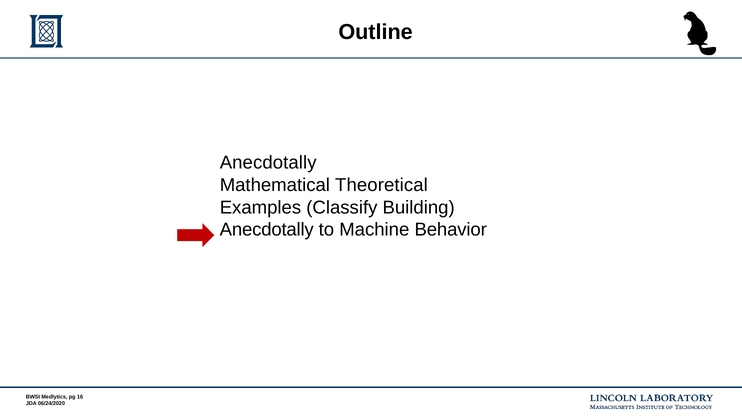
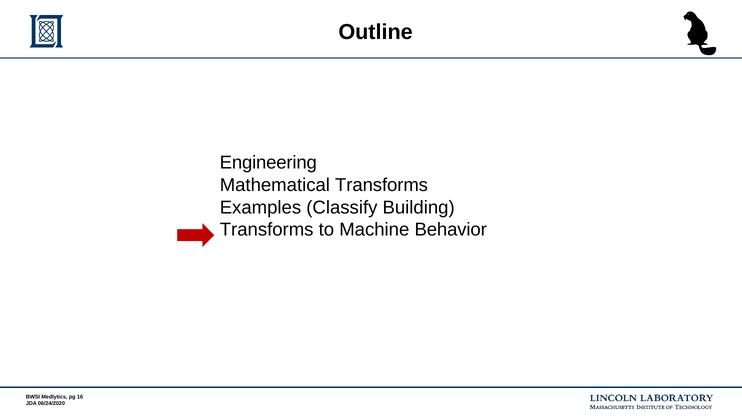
Anecdotally at (268, 163): Anecdotally -> Engineering
Mathematical Theoretical: Theoretical -> Transforms
Anecdotally at (267, 229): Anecdotally -> Transforms
